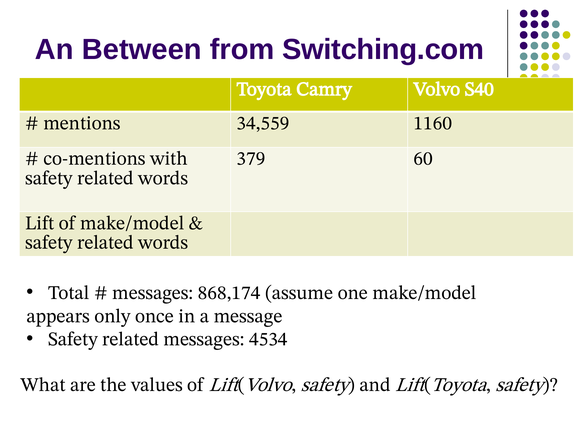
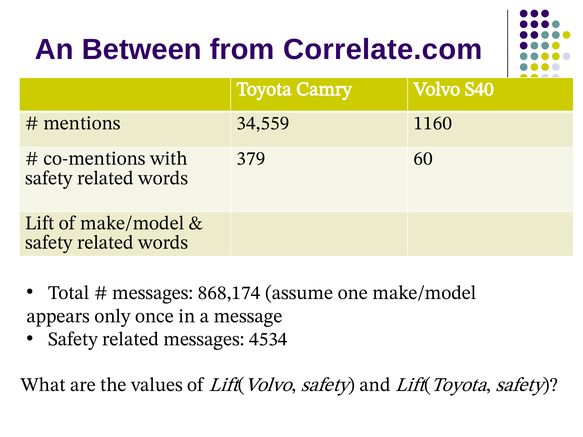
Switching.com: Switching.com -> Correlate.com
